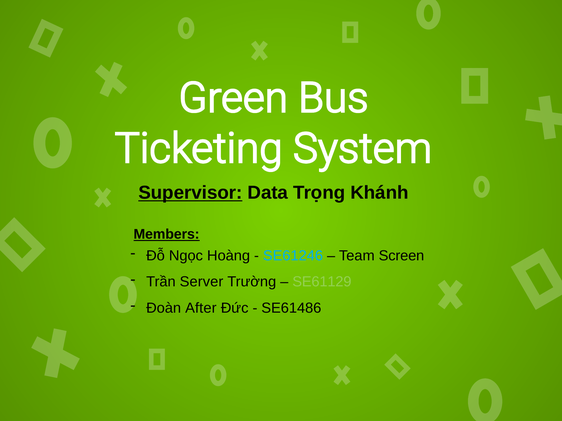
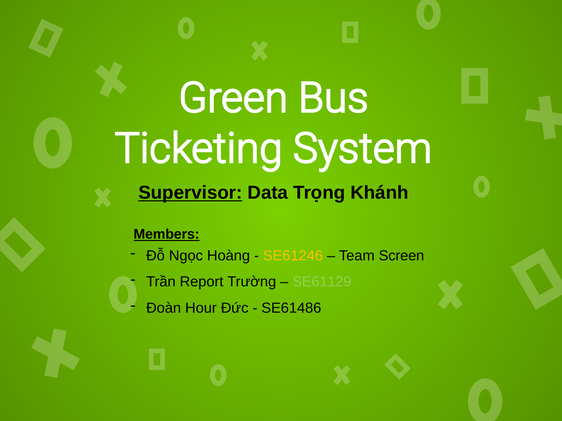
SE61246 colour: light blue -> yellow
Server: Server -> Report
After: After -> Hour
